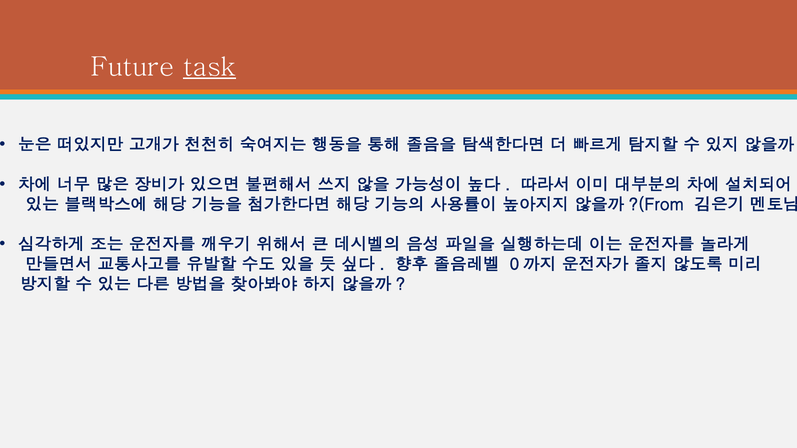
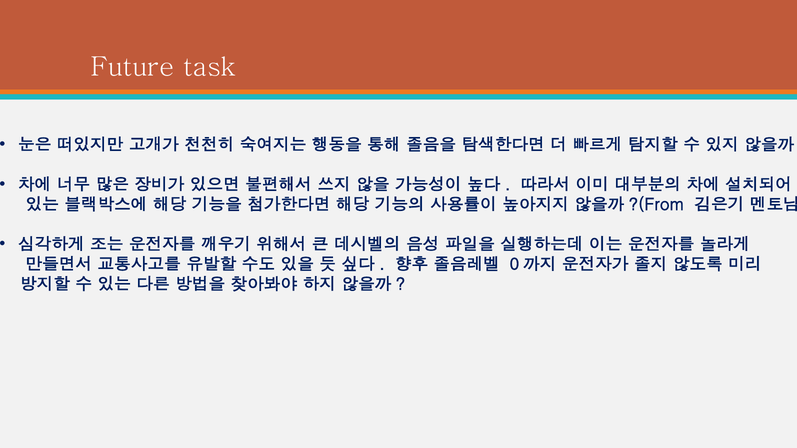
task underline: present -> none
